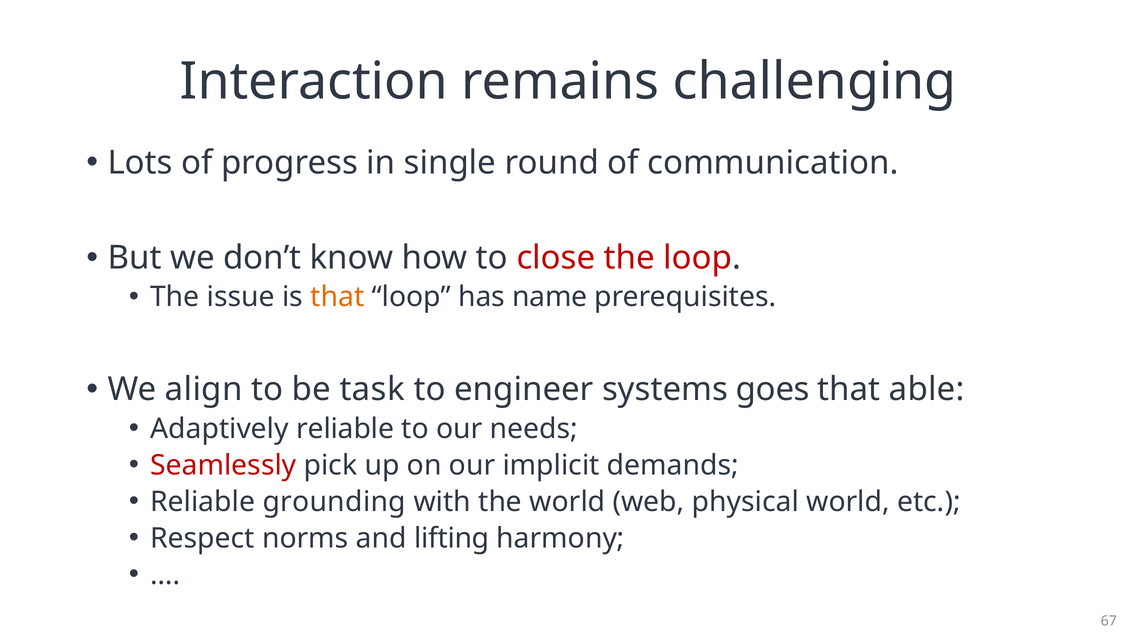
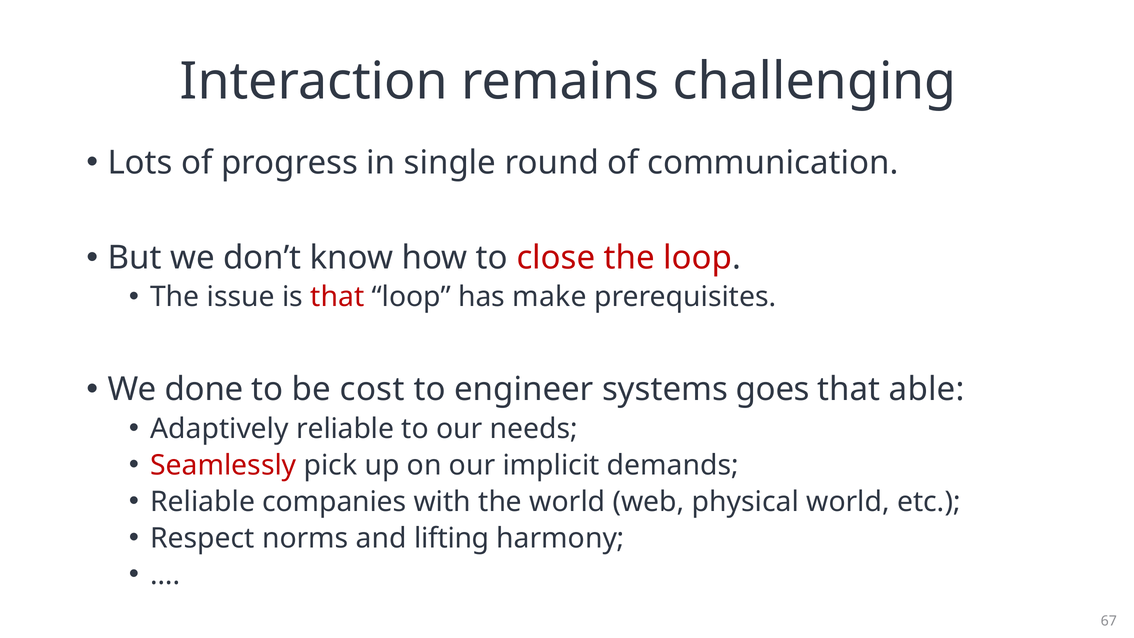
that at (337, 297) colour: orange -> red
name: name -> make
align: align -> done
task: task -> cost
grounding: grounding -> companies
